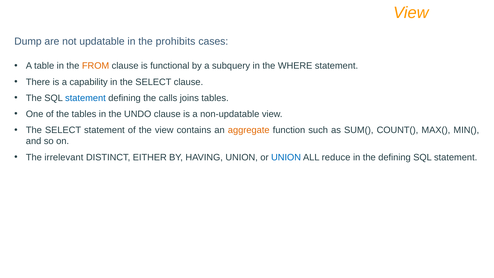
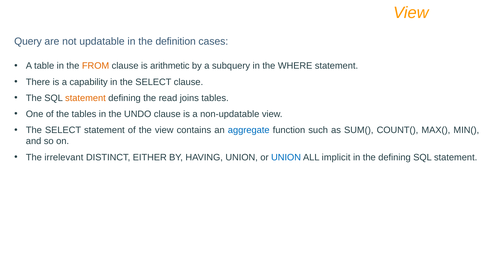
Dump: Dump -> Query
prohibits: prohibits -> definition
functional: functional -> arithmetic
statement at (85, 98) colour: blue -> orange
calls: calls -> read
aggregate colour: orange -> blue
reduce: reduce -> implicit
